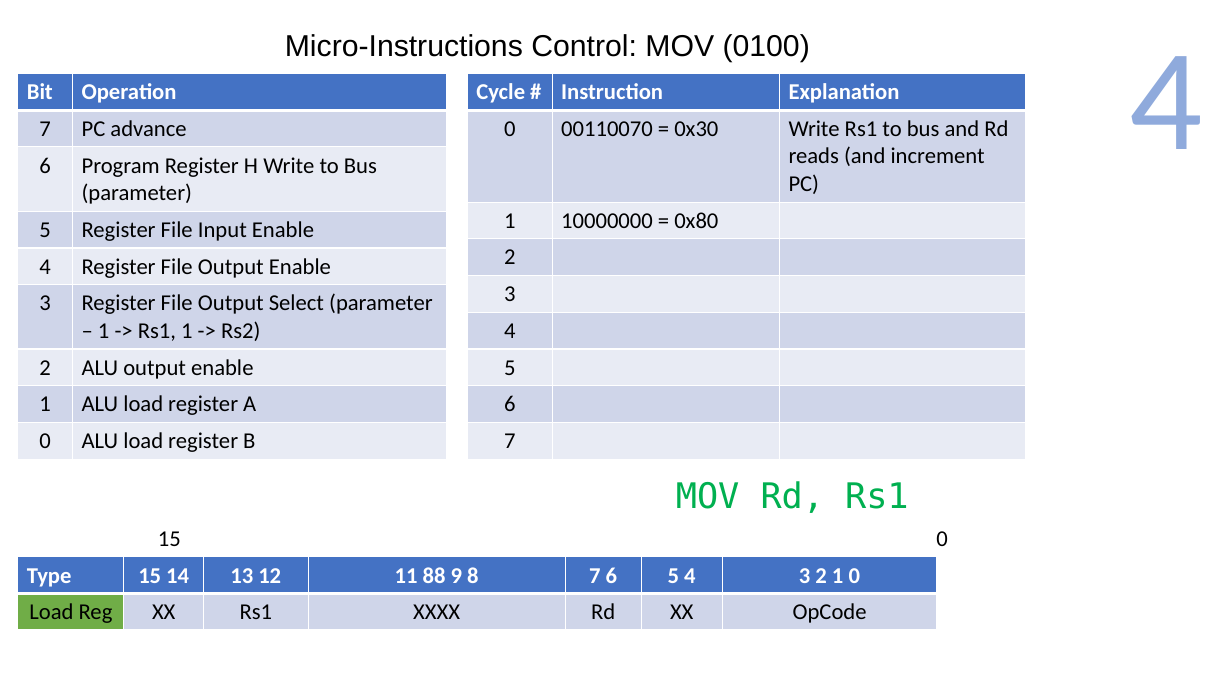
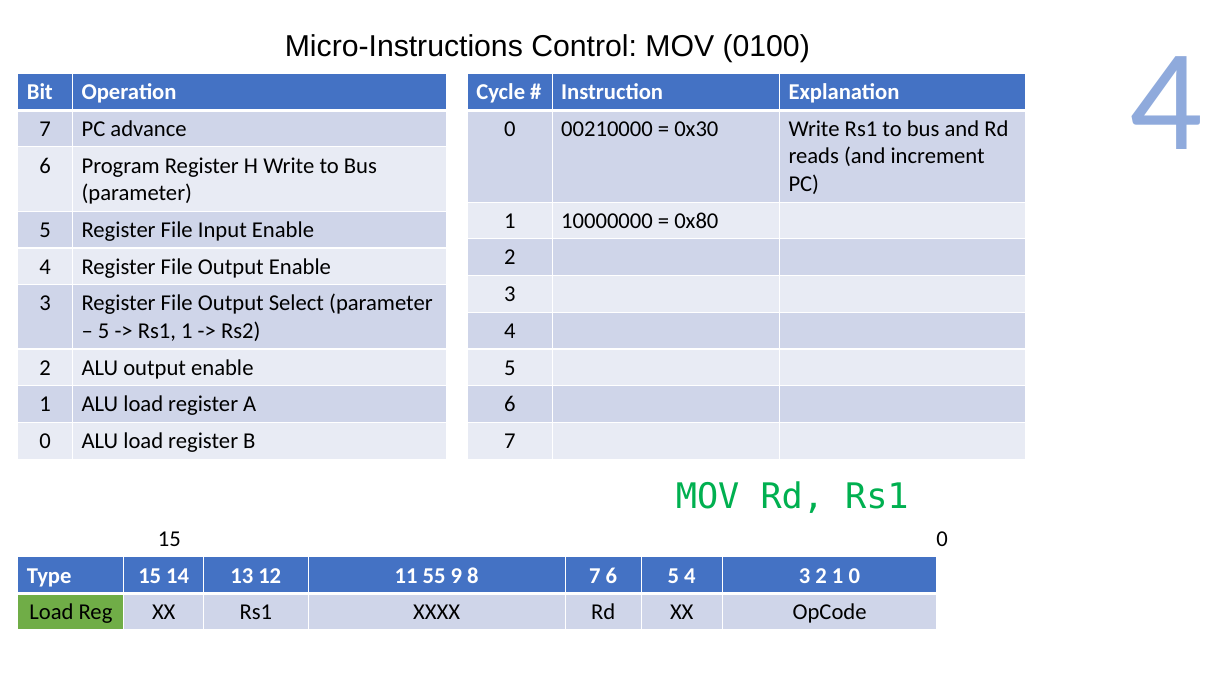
00110070: 00110070 -> 00210000
1 at (104, 331): 1 -> 5
88: 88 -> 55
